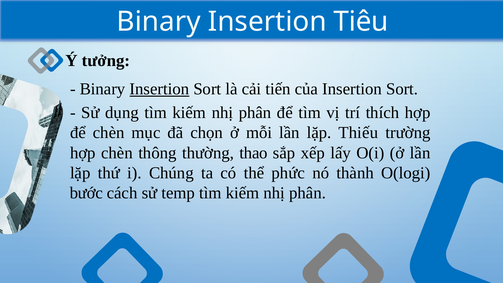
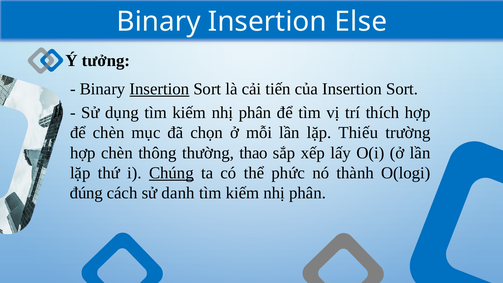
Tiêu: Tiêu -> Else
Chúng underline: none -> present
bước: bước -> đúng
temp: temp -> danh
